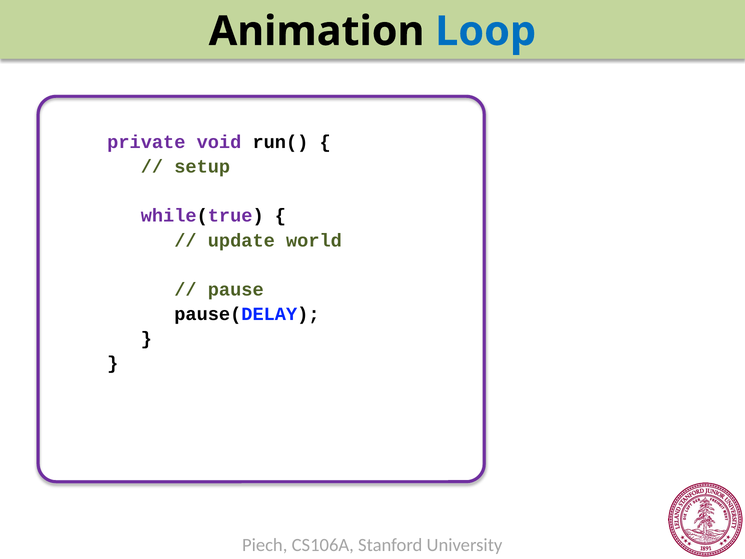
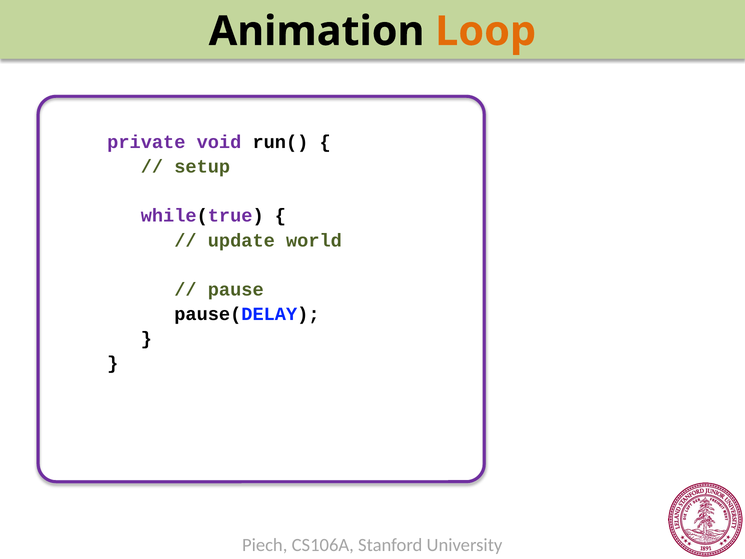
Loop colour: blue -> orange
